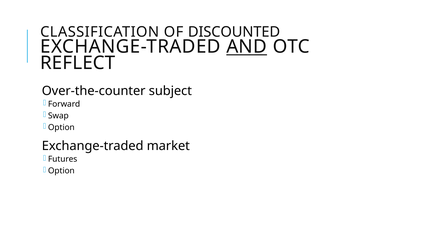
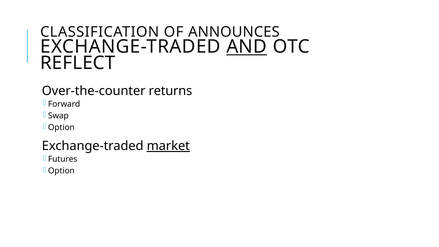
DISCOUNTED: DISCOUNTED -> ANNOUNCES
subject: subject -> returns
market underline: none -> present
